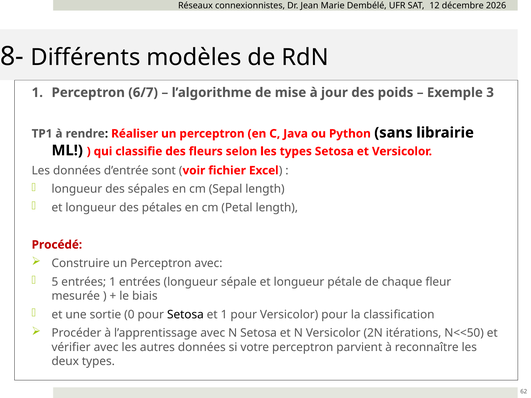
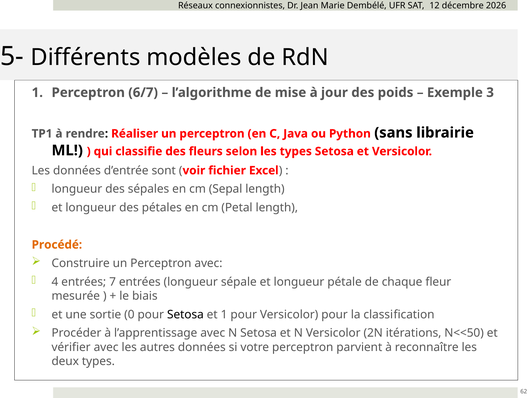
8-: 8- -> 5-
Procédé colour: red -> orange
5: 5 -> 4
entrées 1: 1 -> 7
